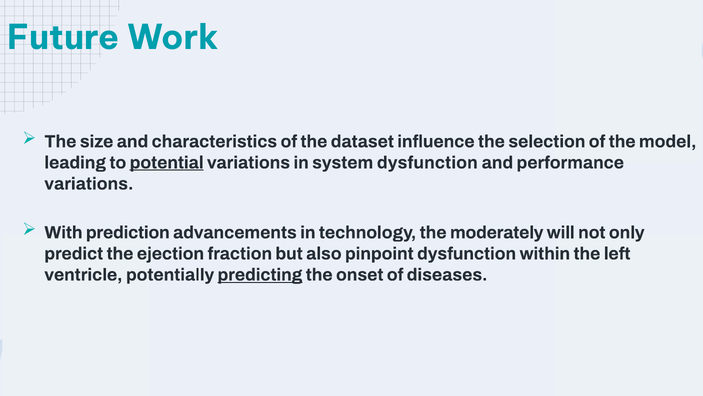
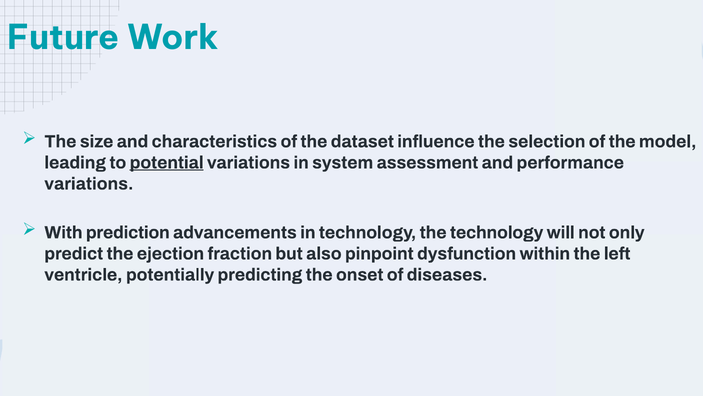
system dysfunction: dysfunction -> assessment
the moderately: moderately -> technology
predicting underline: present -> none
